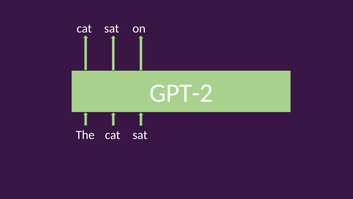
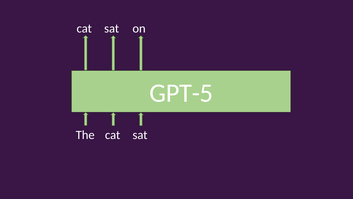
GPT-2: GPT-2 -> GPT-5
